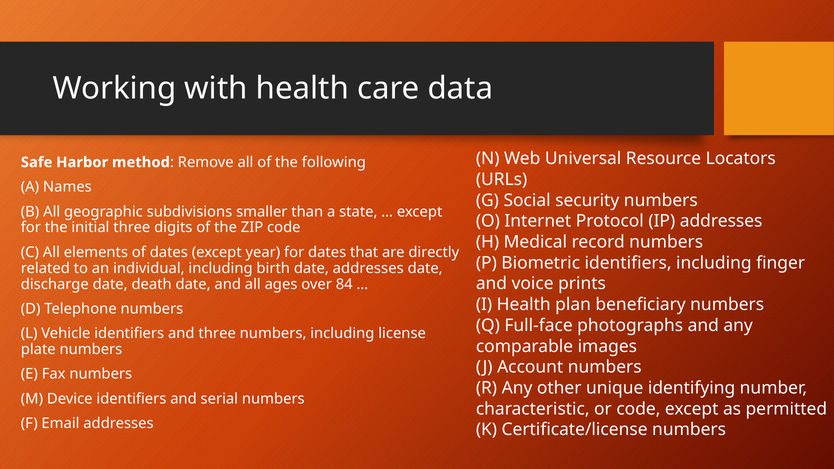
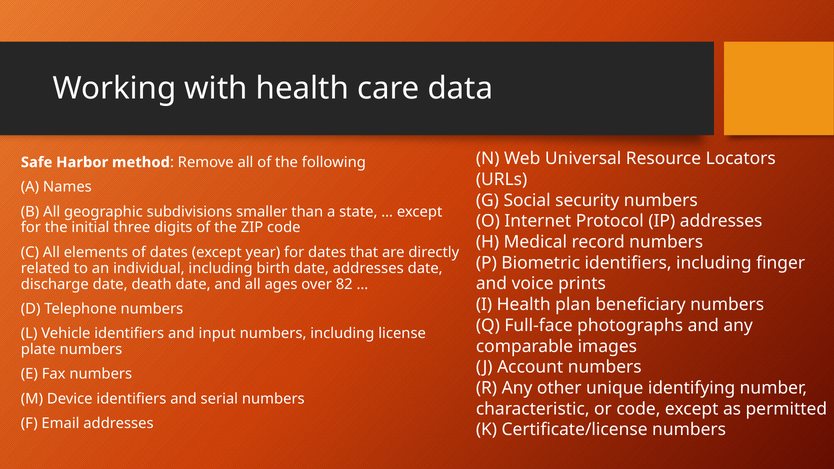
84: 84 -> 82
and three: three -> input
